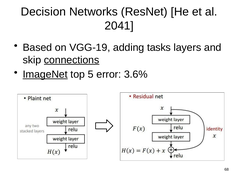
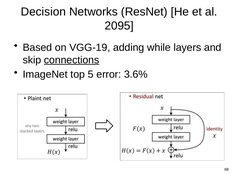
2041: 2041 -> 2095
tasks: tasks -> while
ImageNet underline: present -> none
